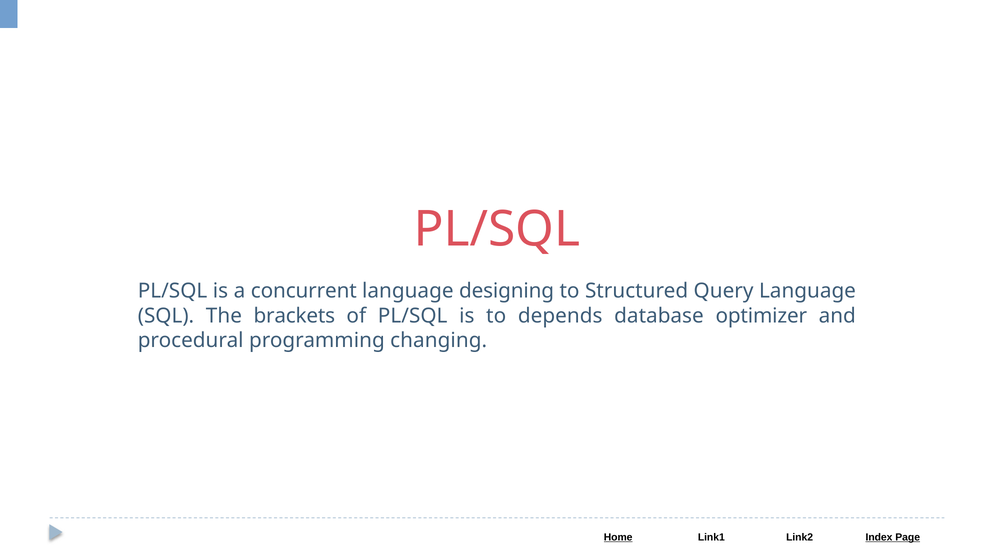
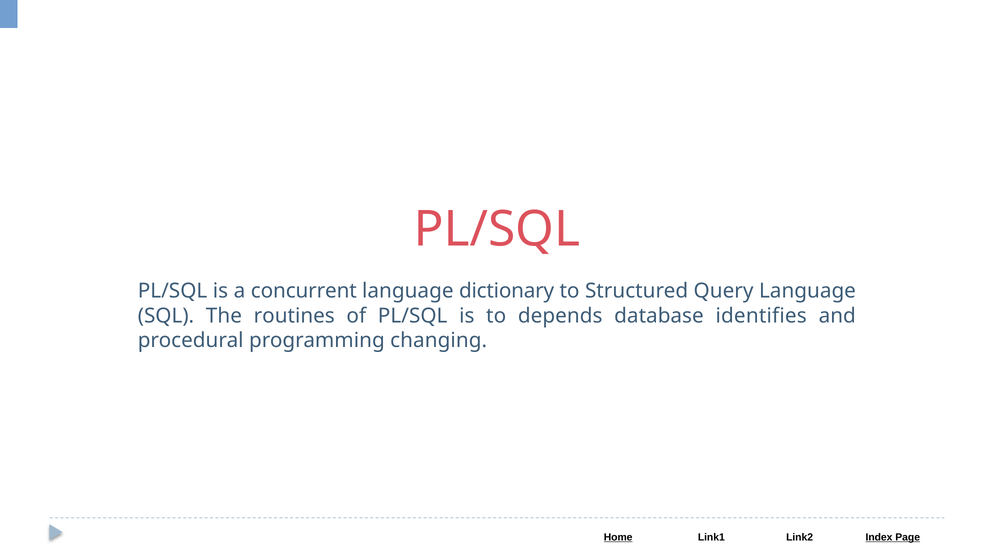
designing: designing -> dictionary
brackets: brackets -> routines
optimizer: optimizer -> identifies
